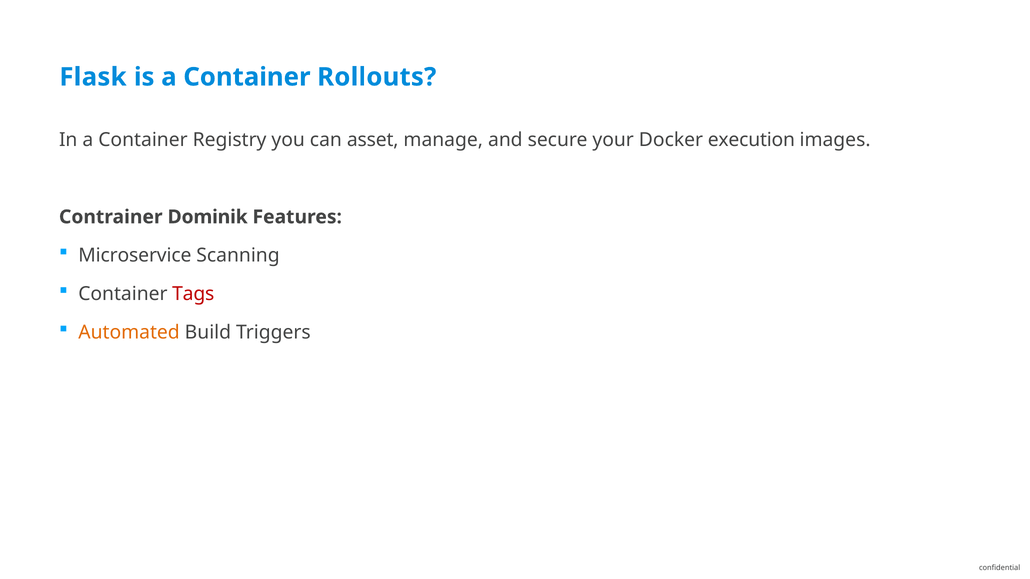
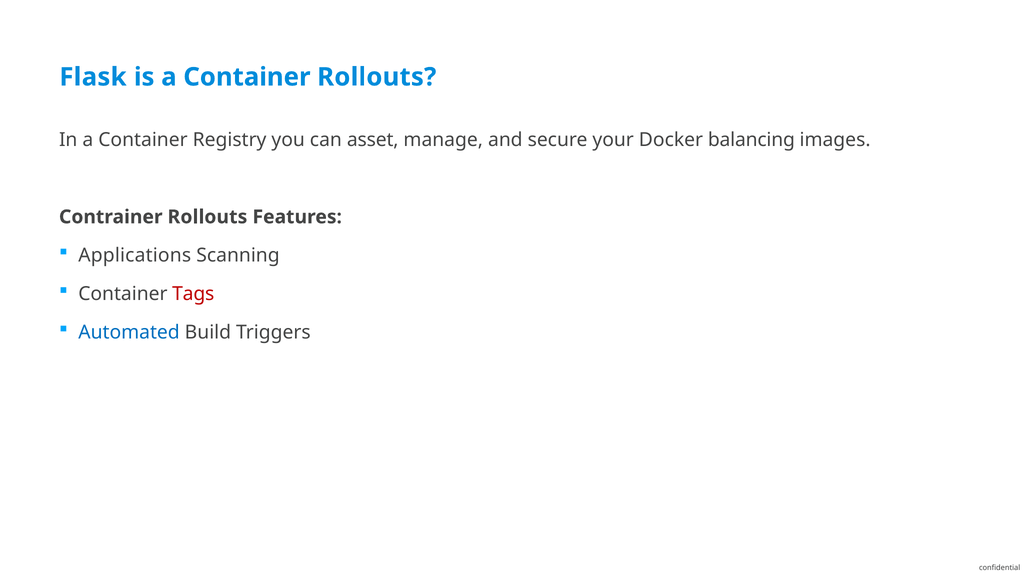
execution: execution -> balancing
Contrainer Dominik: Dominik -> Rollouts
Microservice: Microservice -> Applications
Automated colour: orange -> blue
